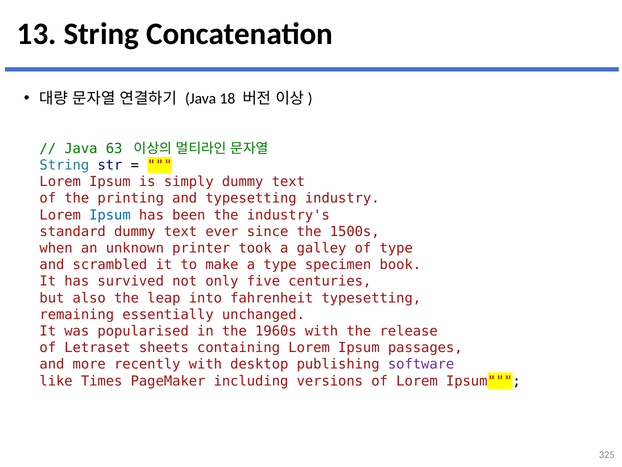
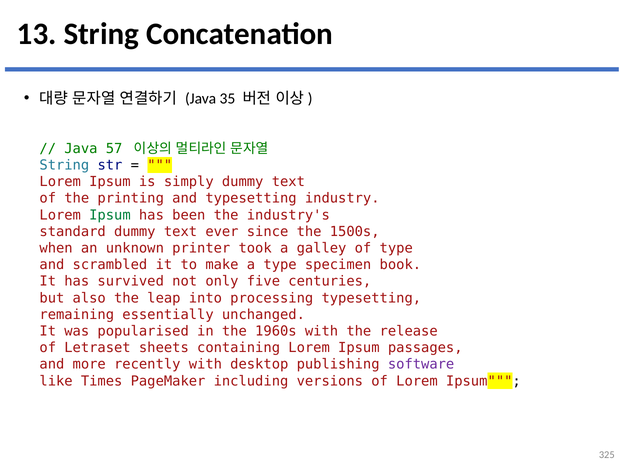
18: 18 -> 35
63: 63 -> 57
Ipsum at (110, 215) colour: blue -> green
fahrenheit: fahrenheit -> processing
